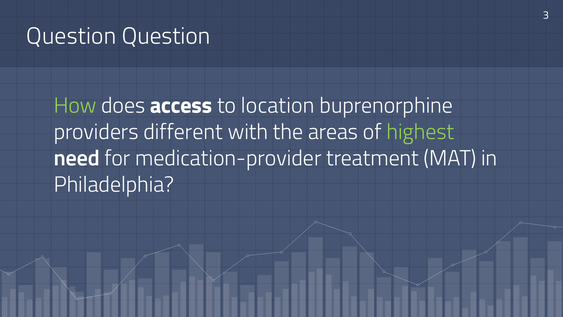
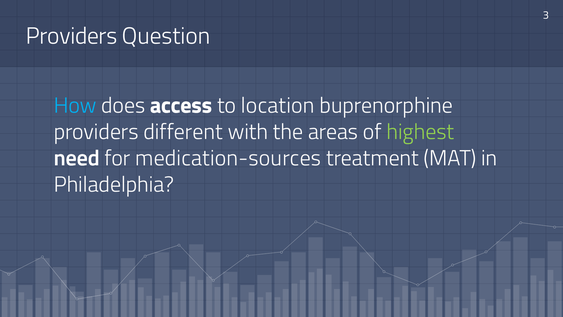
Question at (71, 36): Question -> Providers
How colour: light green -> light blue
medication-provider: medication-provider -> medication-sources
